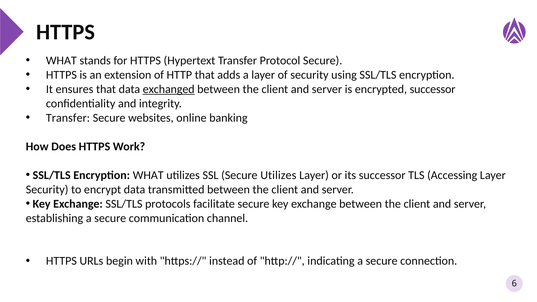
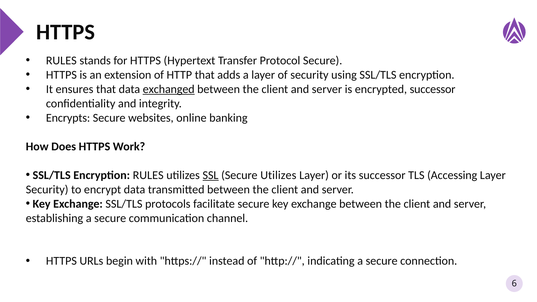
WHAT at (61, 61): WHAT -> RULES
Transfer at (68, 118): Transfer -> Encrypts
Encryption WHAT: WHAT -> RULES
SSL underline: none -> present
